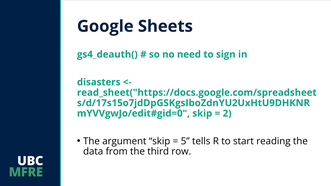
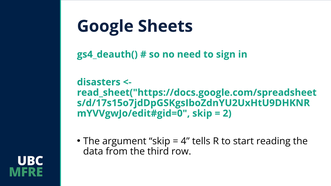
5: 5 -> 4
